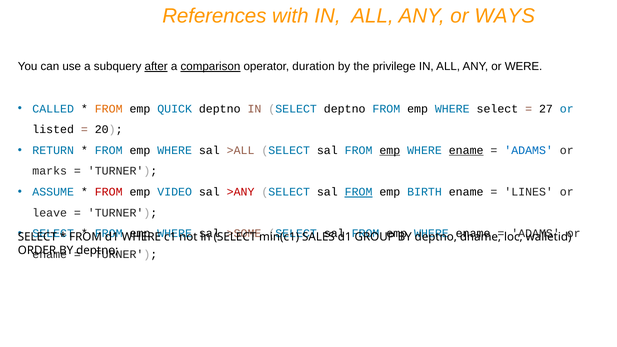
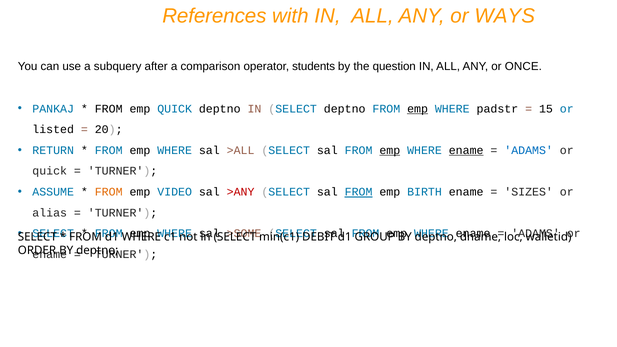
after underline: present -> none
comparison underline: present -> none
duration: duration -> students
privilege: privilege -> question
WERE: WERE -> ONCE
CALLED: CALLED -> PANKAJ
FROM at (109, 109) colour: orange -> black
emp at (418, 109) underline: none -> present
WHERE select: select -> padstr
27: 27 -> 15
marks at (50, 171): marks -> quick
FROM at (109, 192) colour: red -> orange
LINES: LINES -> SIZES
leave: leave -> alias
SALES: SALES -> DEBIT
